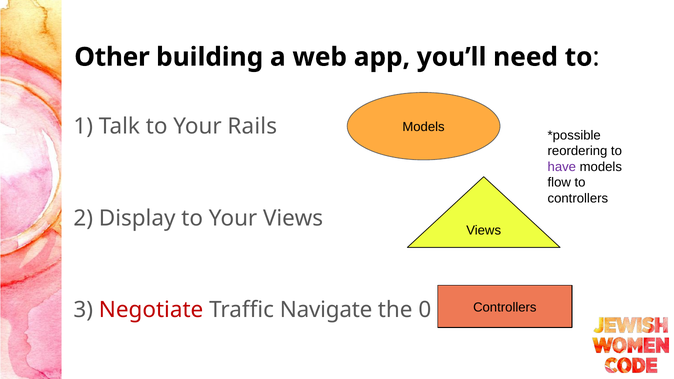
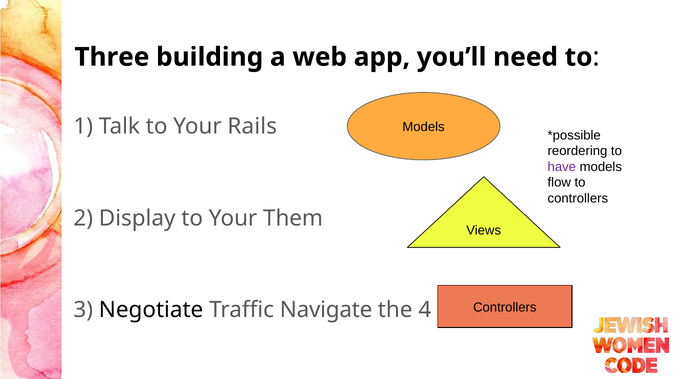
Other: Other -> Three
Your Views: Views -> Them
Negotiate colour: red -> black
0: 0 -> 4
